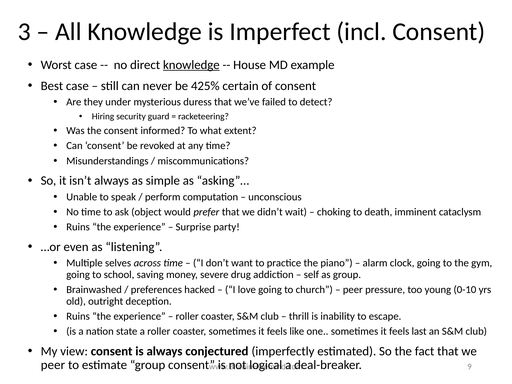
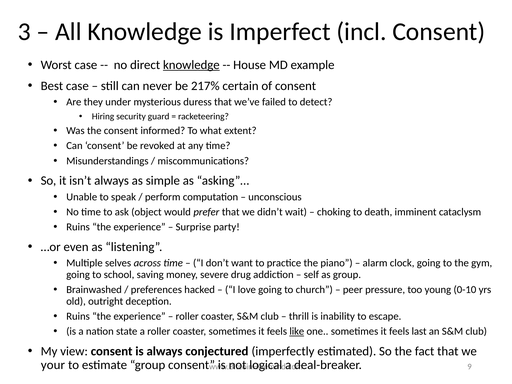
425%: 425% -> 217%
like underline: none -> present
peer at (53, 365): peer -> your
